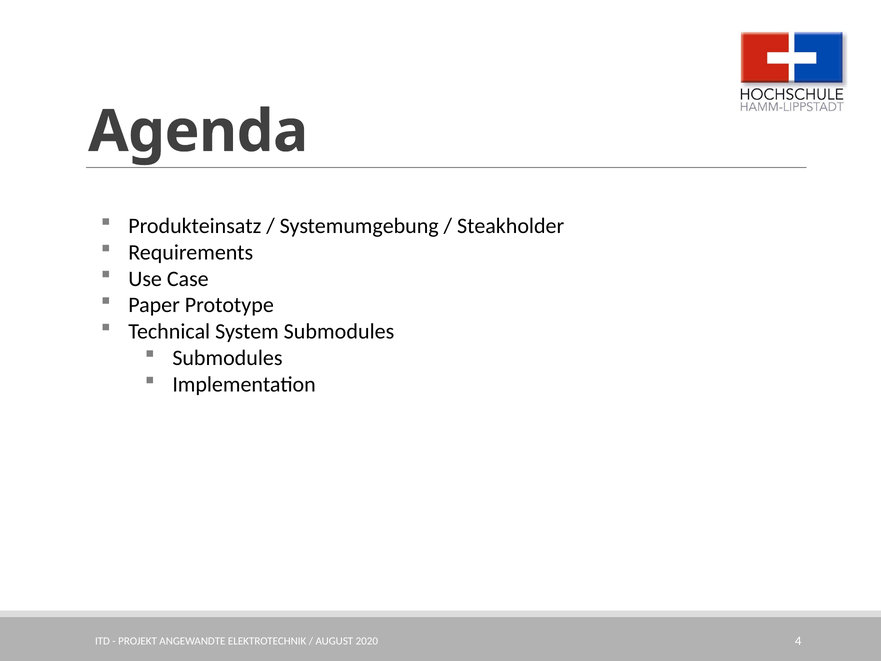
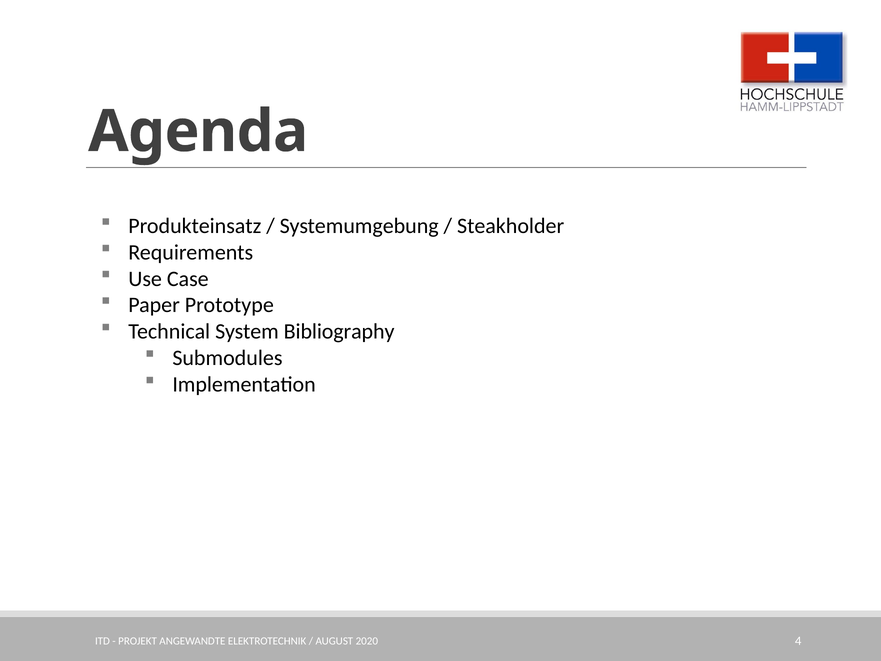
System Submodules: Submodules -> Bibliography
